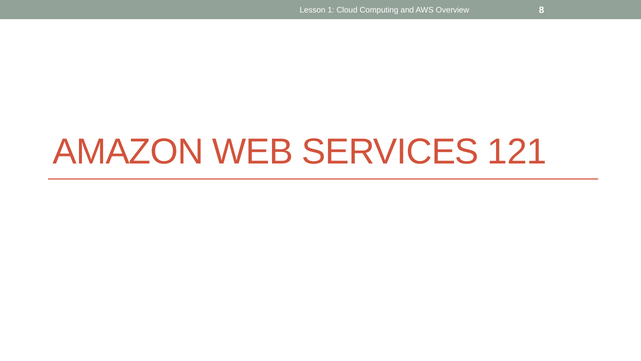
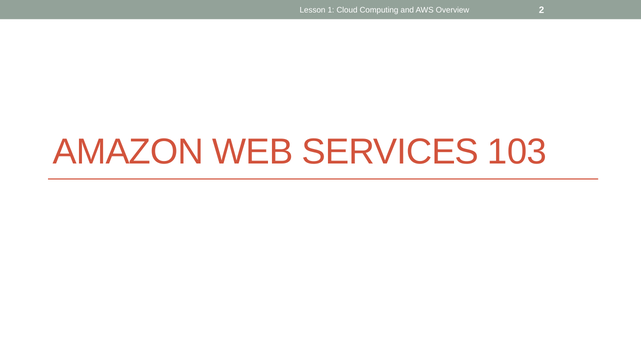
8: 8 -> 2
121: 121 -> 103
